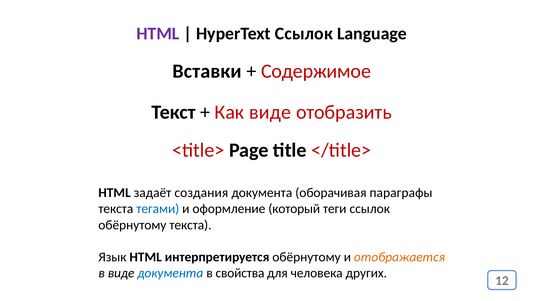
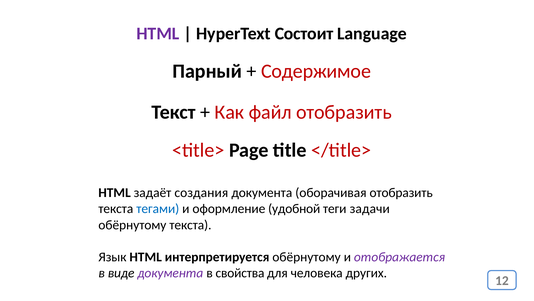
HyperText Ссылок: Ссылок -> Состоит
Вставки: Вставки -> Парный
Как виде: виде -> файл
оборачивая параграфы: параграфы -> отобразить
который: который -> удобной
теги ссылок: ссылок -> задачи
отображается colour: orange -> purple
документа at (170, 273) colour: blue -> purple
